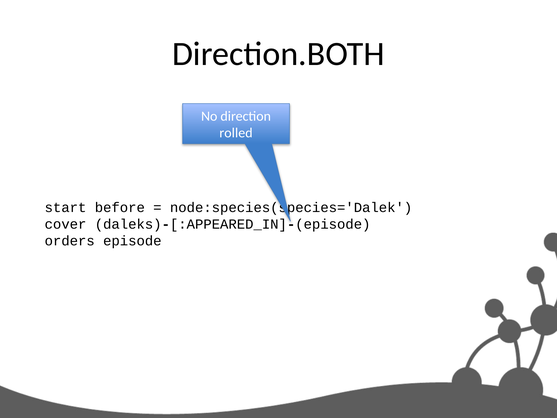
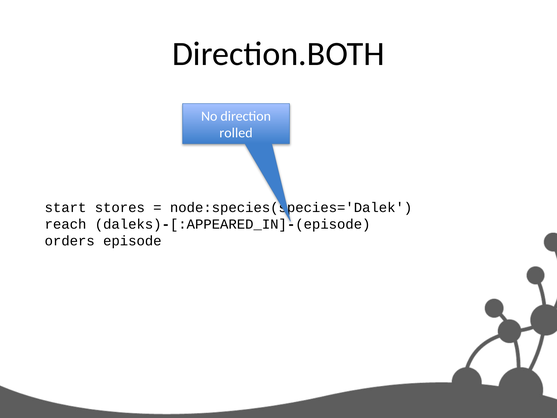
before: before -> stores
cover: cover -> reach
